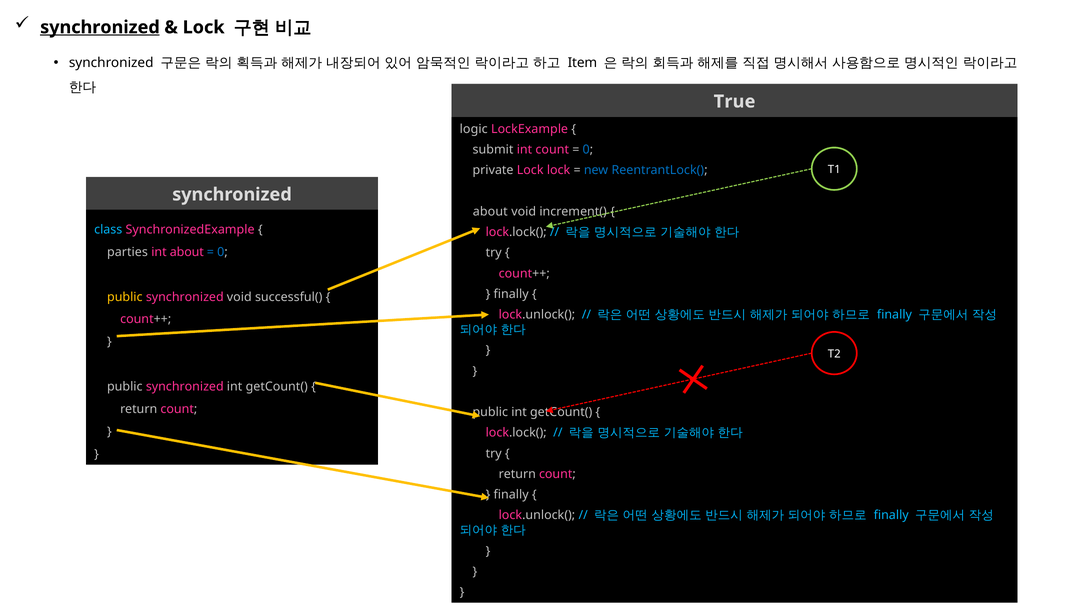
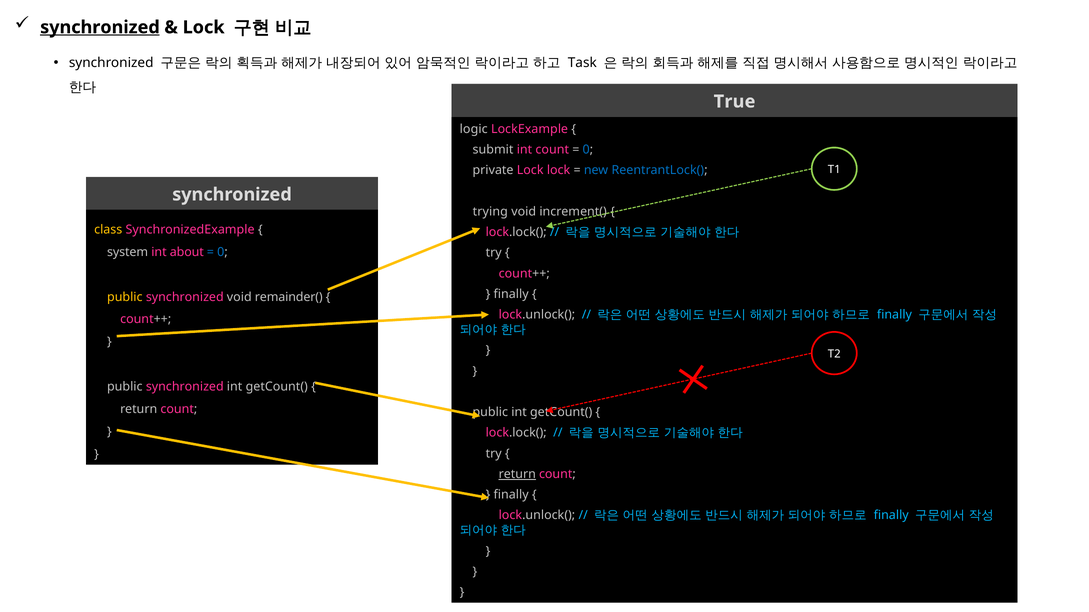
Item: Item -> Task
about at (490, 212): about -> trying
class colour: light blue -> yellow
parties: parties -> system
successful(: successful( -> remainder(
return at (517, 474) underline: none -> present
